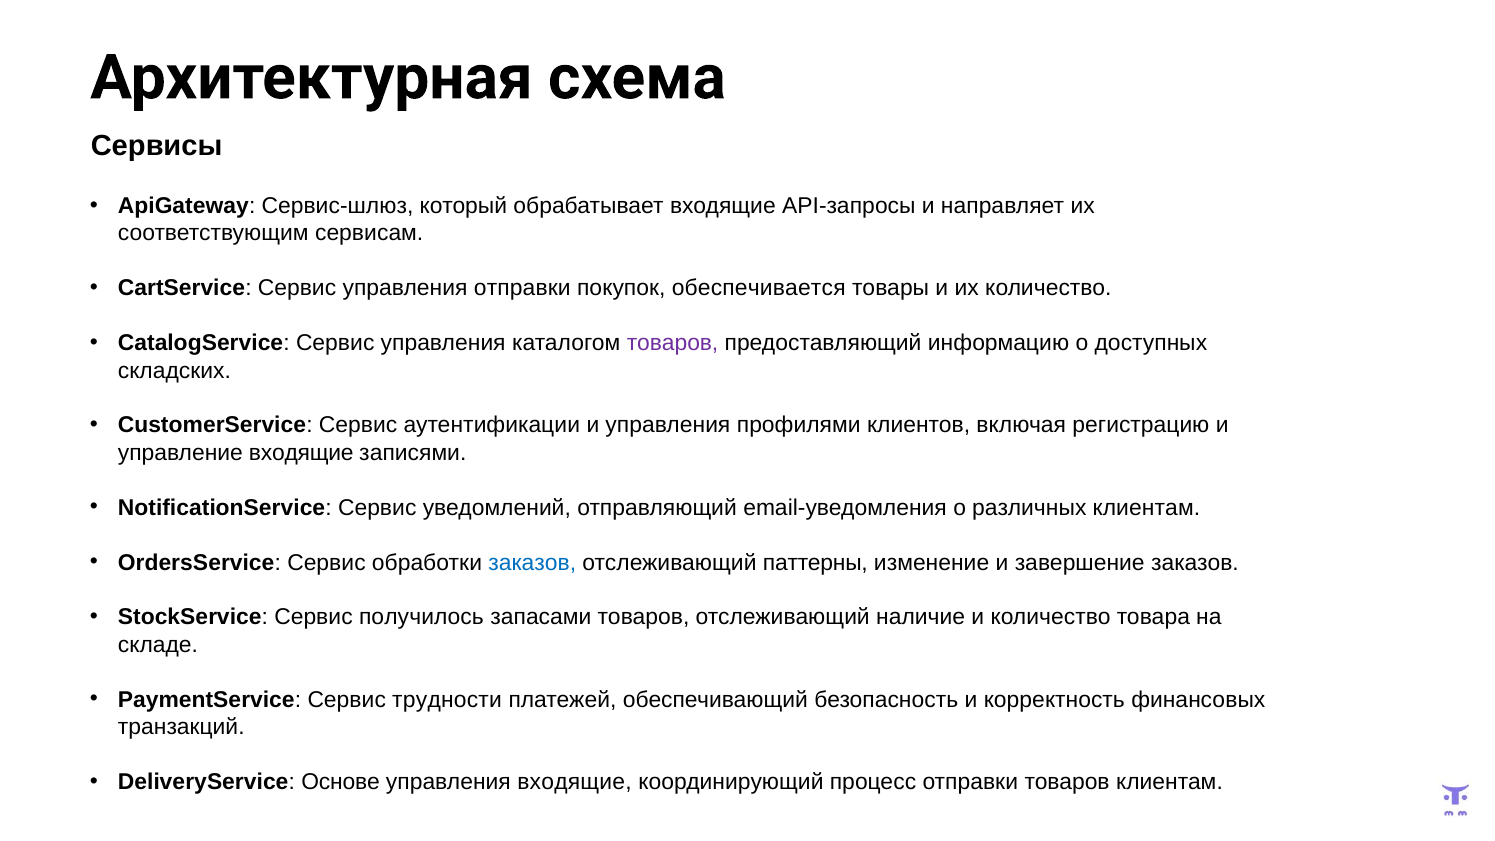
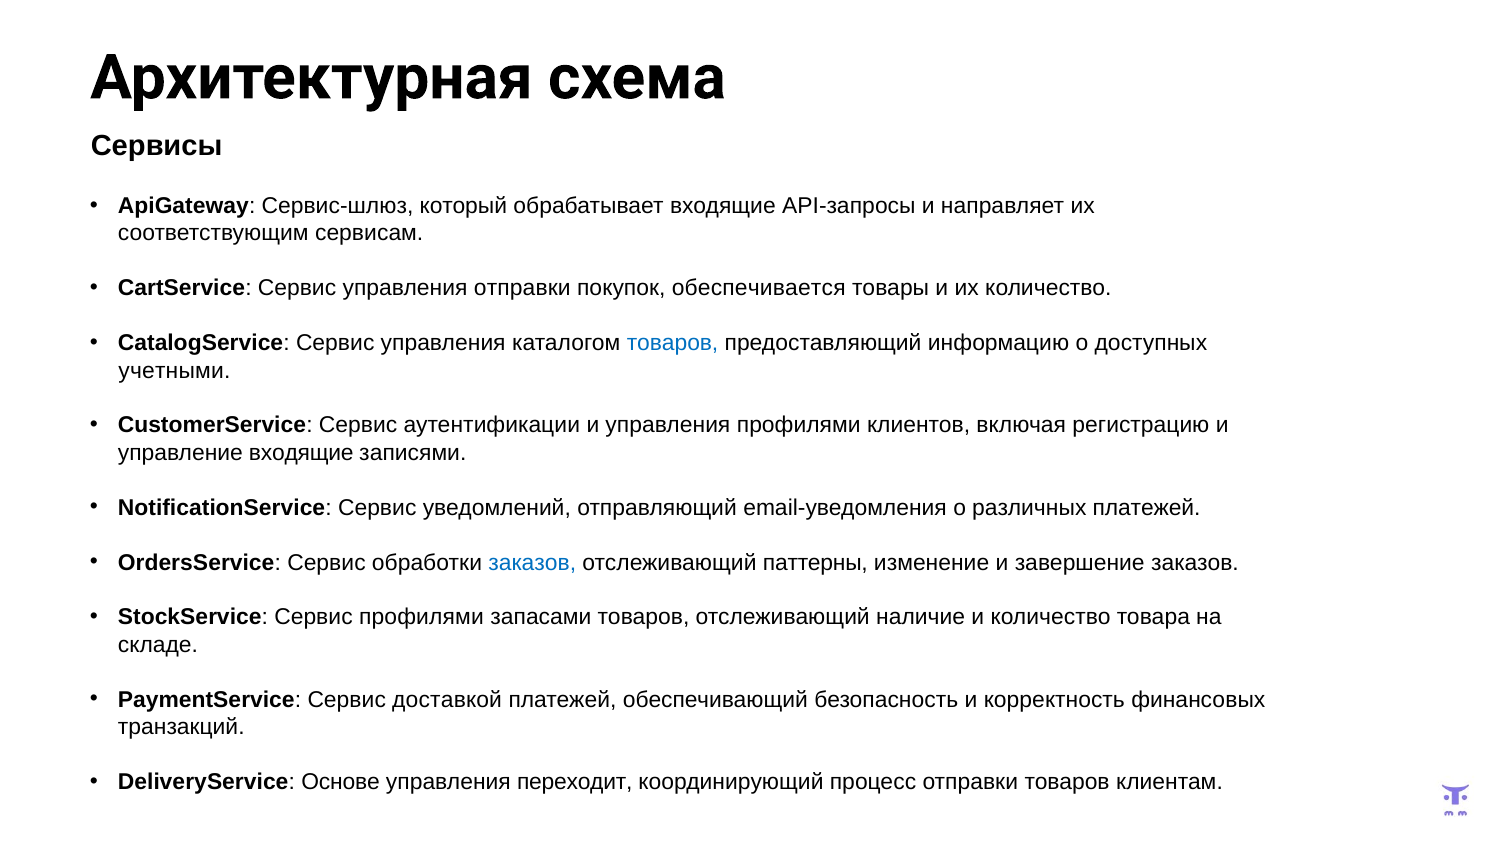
товаров at (673, 343) colour: purple -> blue
складских: складских -> учетными
различных клиентам: клиентам -> платежей
Сервис получилось: получилось -> профилями
трудности: трудности -> доставкой
управления входящие: входящие -> переходит
